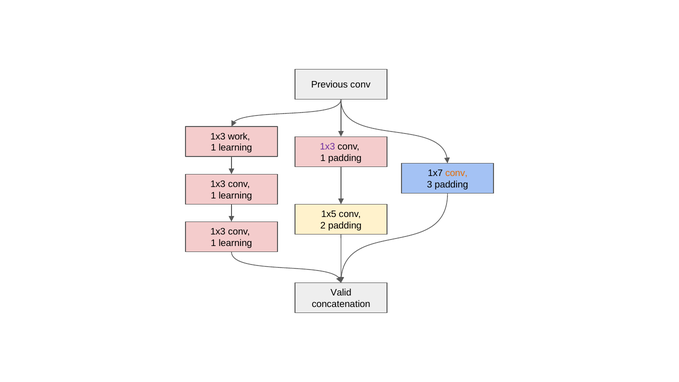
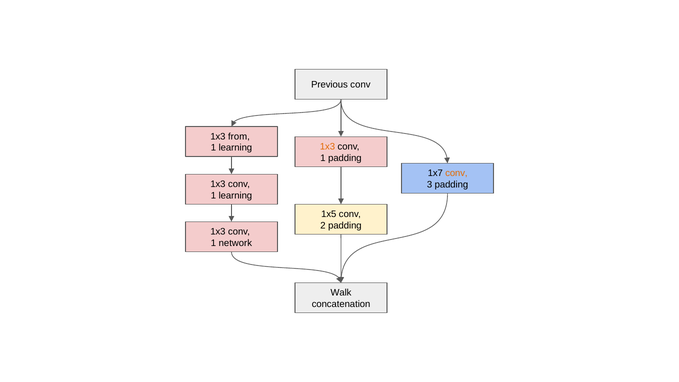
work: work -> from
1x3 at (327, 147) colour: purple -> orange
learning at (235, 243): learning -> network
Valid: Valid -> Walk
